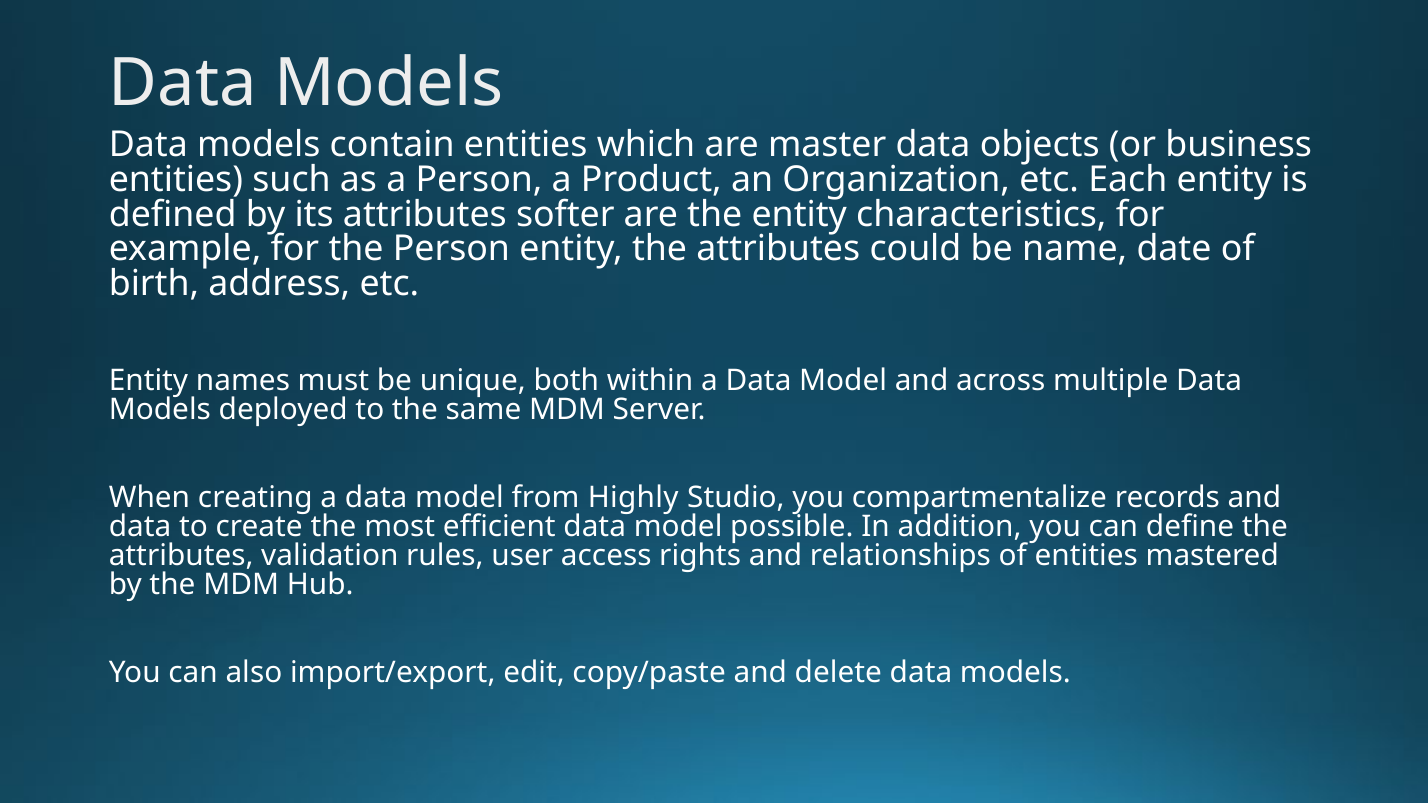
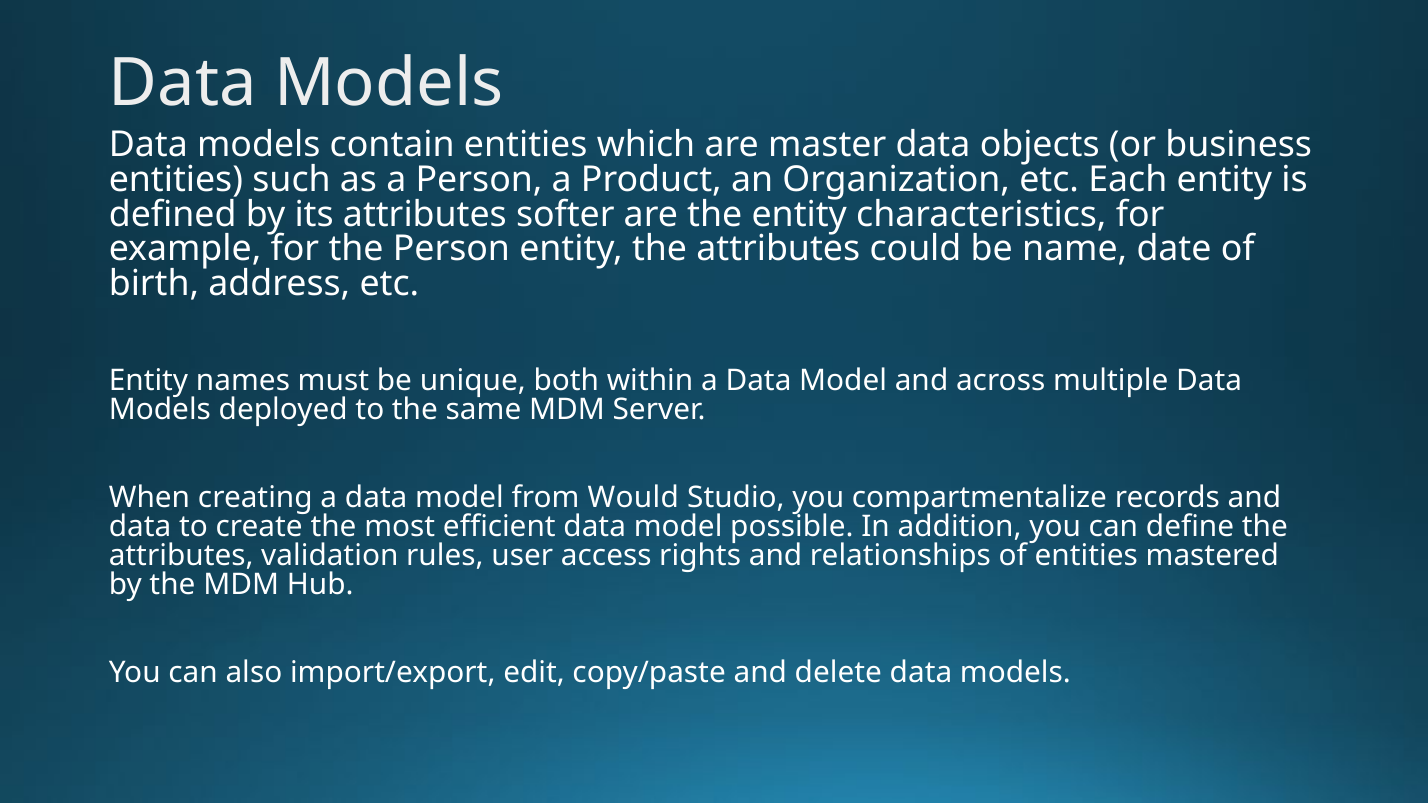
Highly: Highly -> Would
